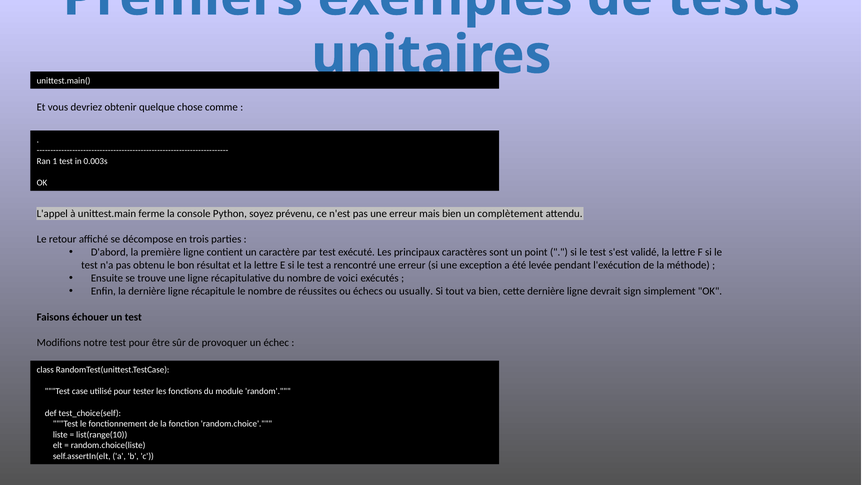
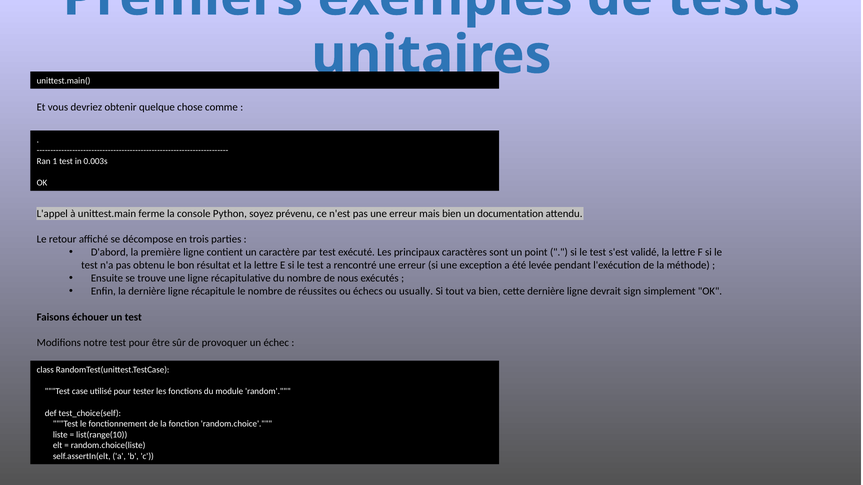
complètement: complètement -> documentation
voici: voici -> nous
